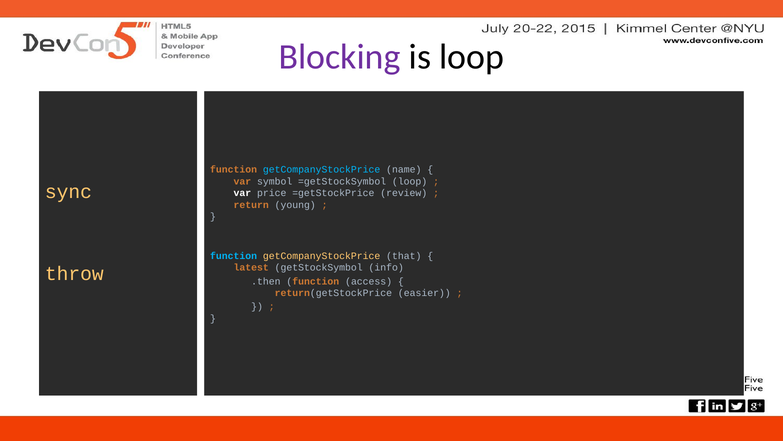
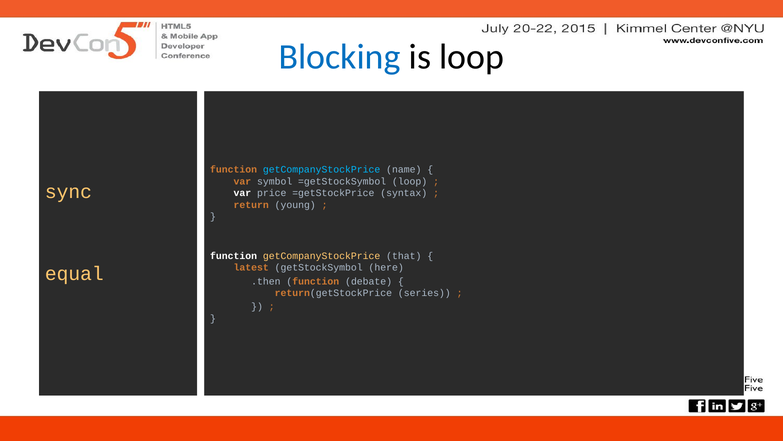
Blocking colour: purple -> blue
review: review -> syntax
function at (234, 255) colour: light blue -> white
info: info -> here
throw: throw -> equal
access: access -> debate
easier: easier -> series
